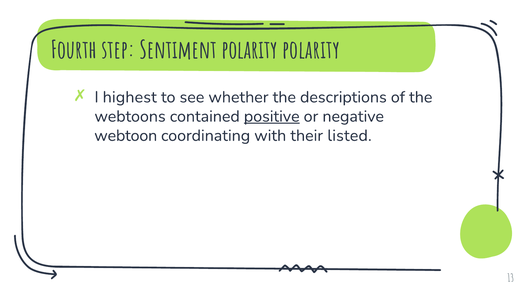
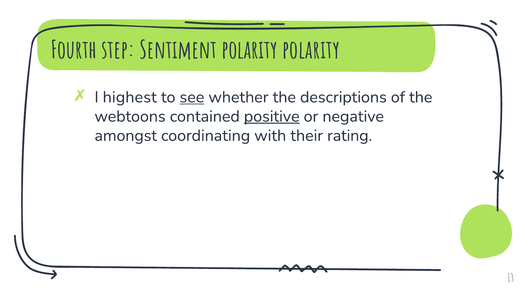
see underline: none -> present
webtoon: webtoon -> amongst
listed: listed -> rating
